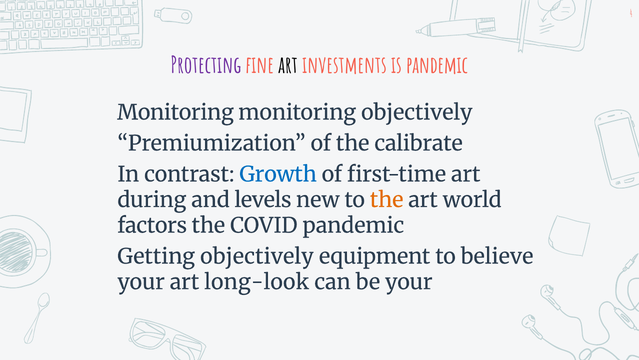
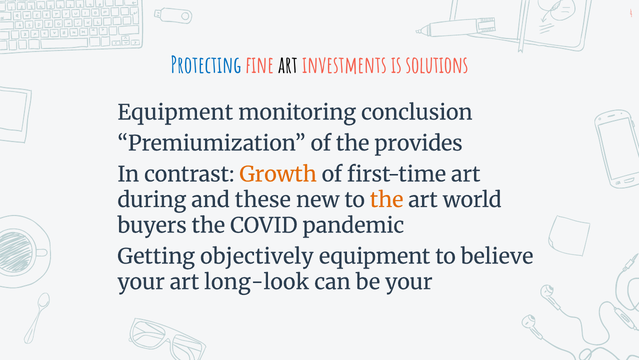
Protecting colour: purple -> blue
is pandemic: pandemic -> solutions
Monitoring at (175, 112): Monitoring -> Equipment
monitoring objectively: objectively -> conclusion
calibrate: calibrate -> provides
Growth colour: blue -> orange
levels: levels -> these
factors: factors -> buyers
